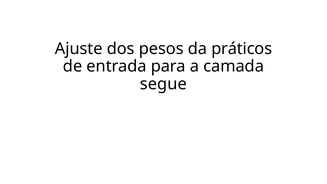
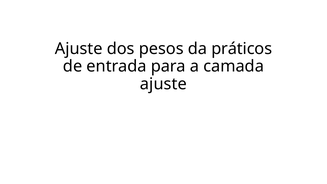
segue at (163, 84): segue -> ajuste
